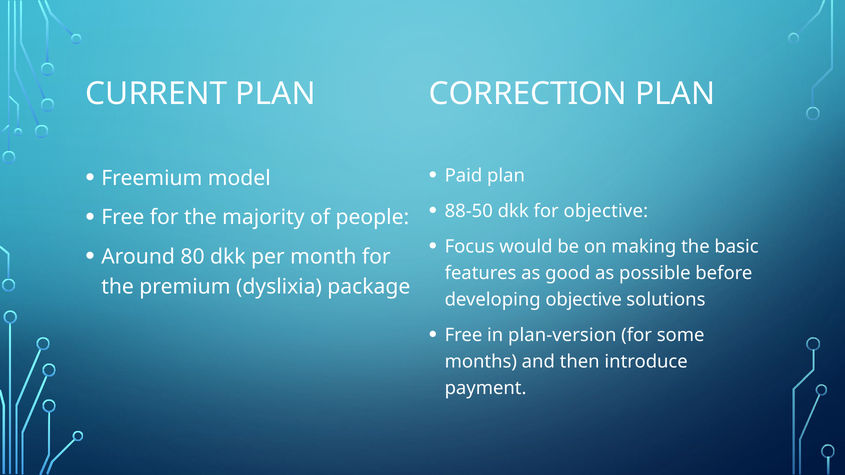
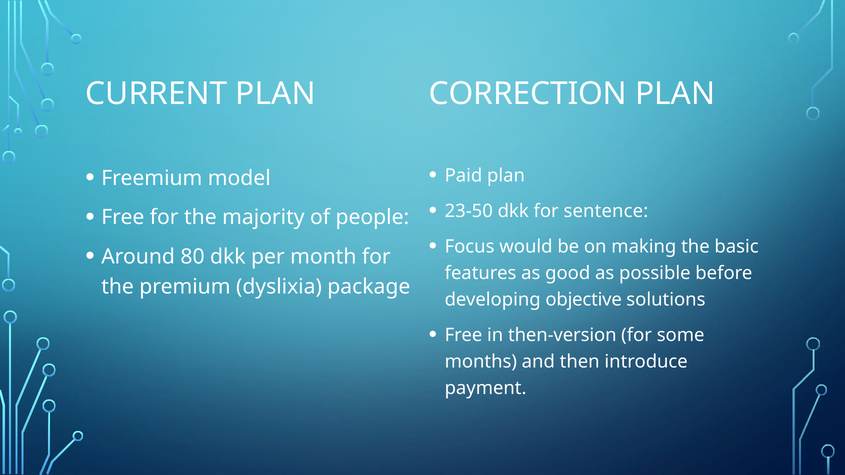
88-50: 88-50 -> 23-50
for objective: objective -> sentence
plan-version: plan-version -> then-version
